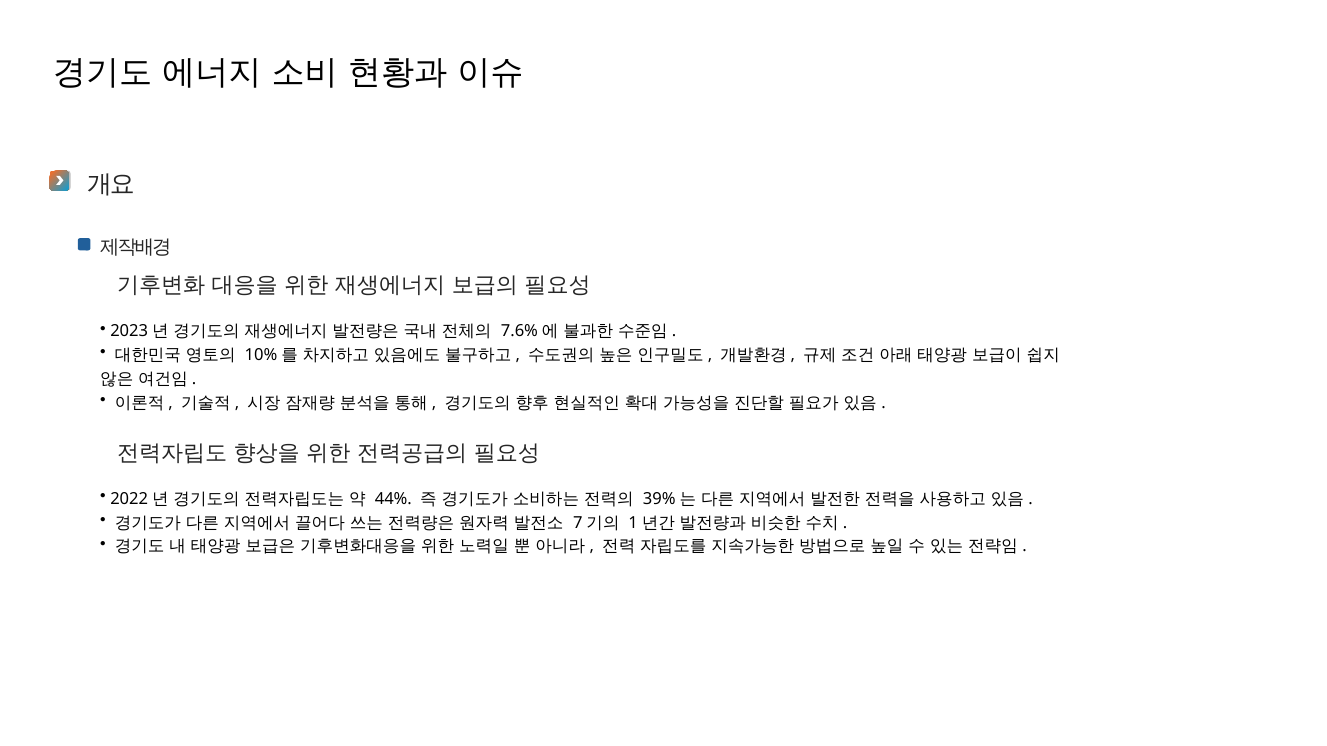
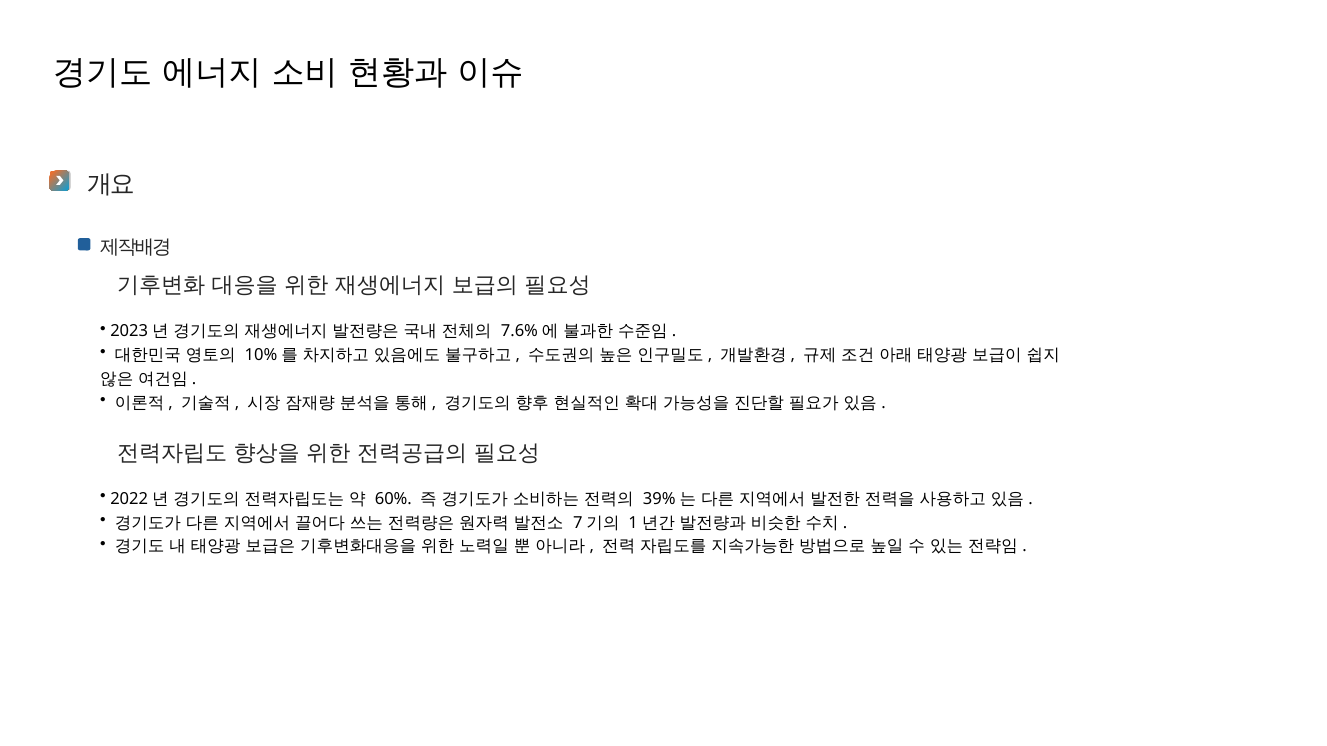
44%: 44% -> 60%
